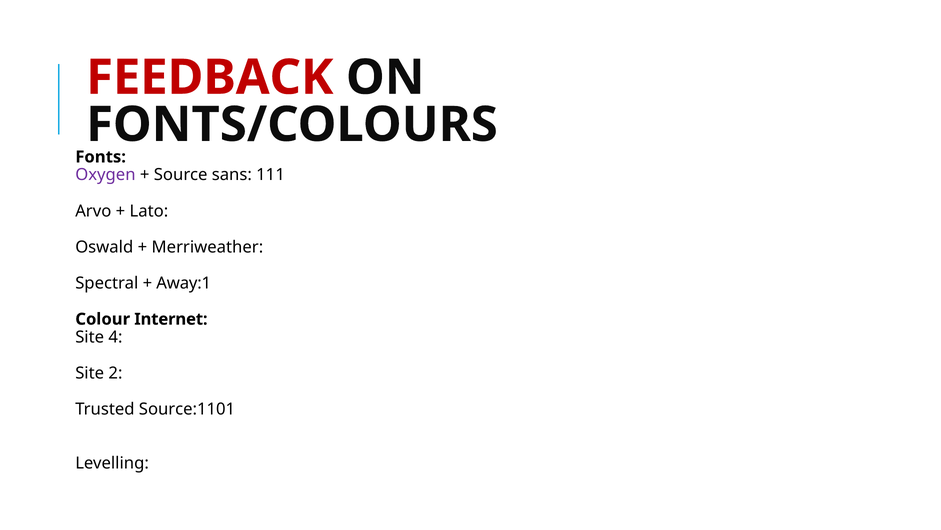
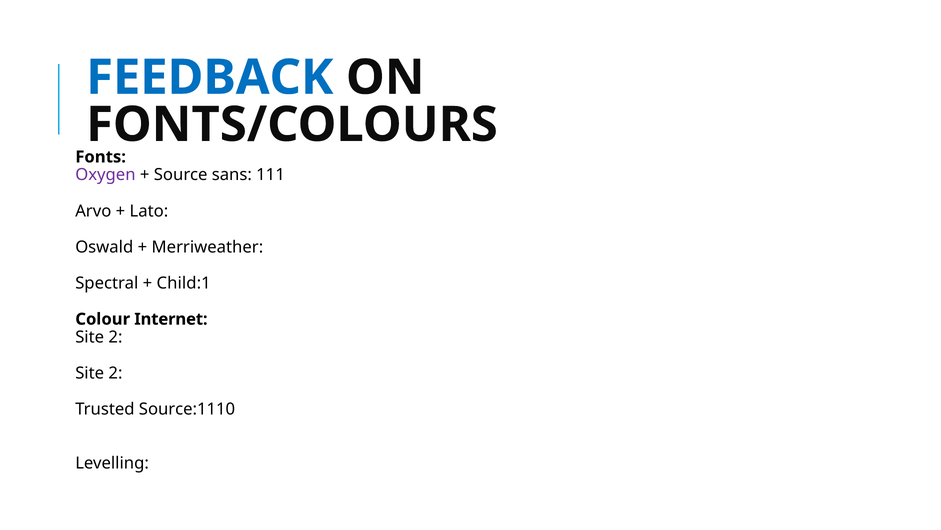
FEEDBACK colour: red -> blue
Away:1: Away:1 -> Child:1
4 at (115, 337): 4 -> 2
Source:1101: Source:1101 -> Source:1110
